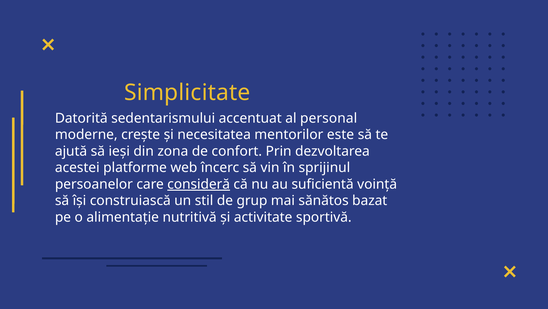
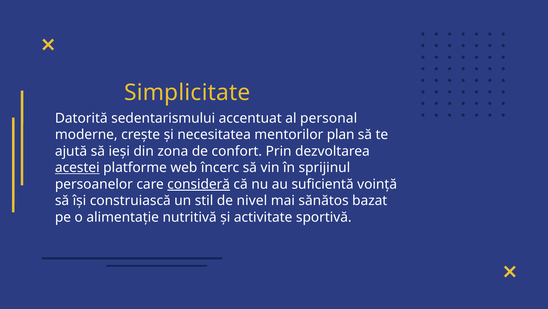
este: este -> plan
acestei underline: none -> present
grup: grup -> nivel
